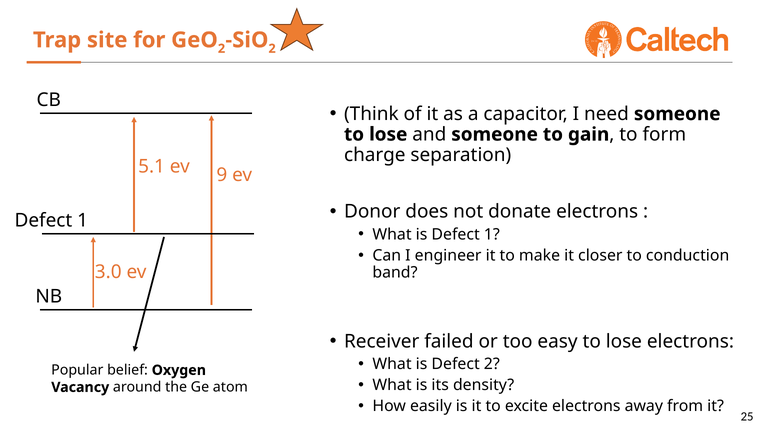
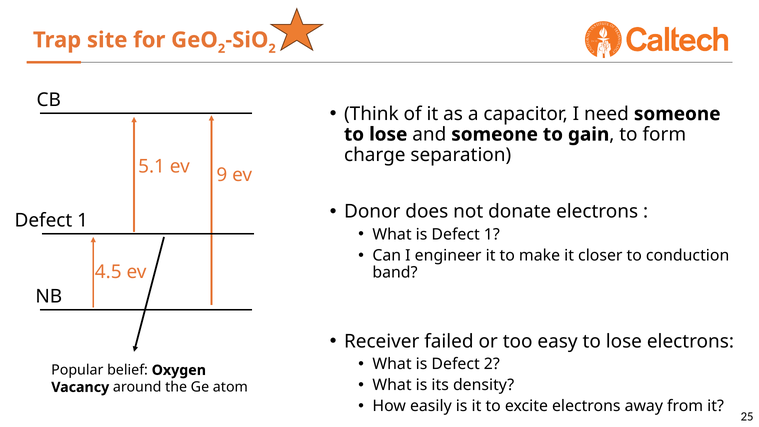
3.0: 3.0 -> 4.5
